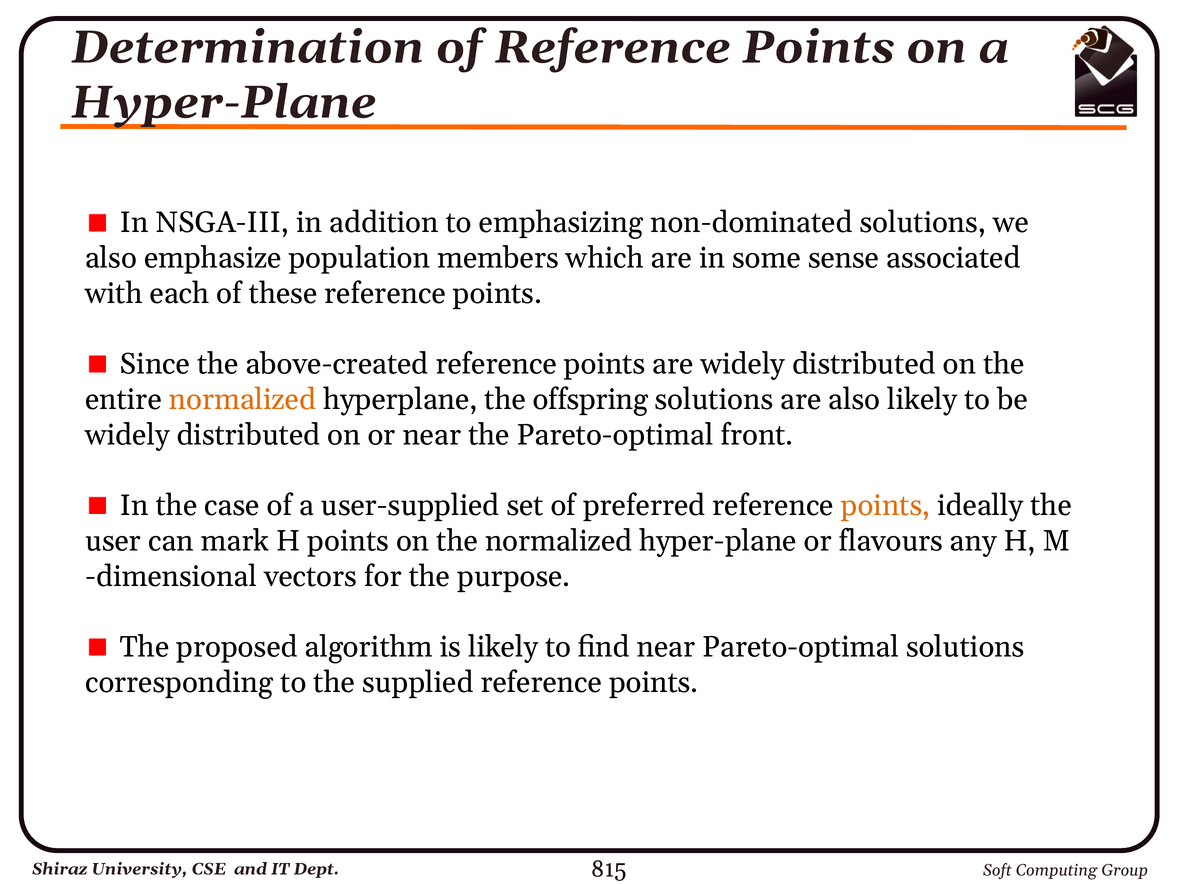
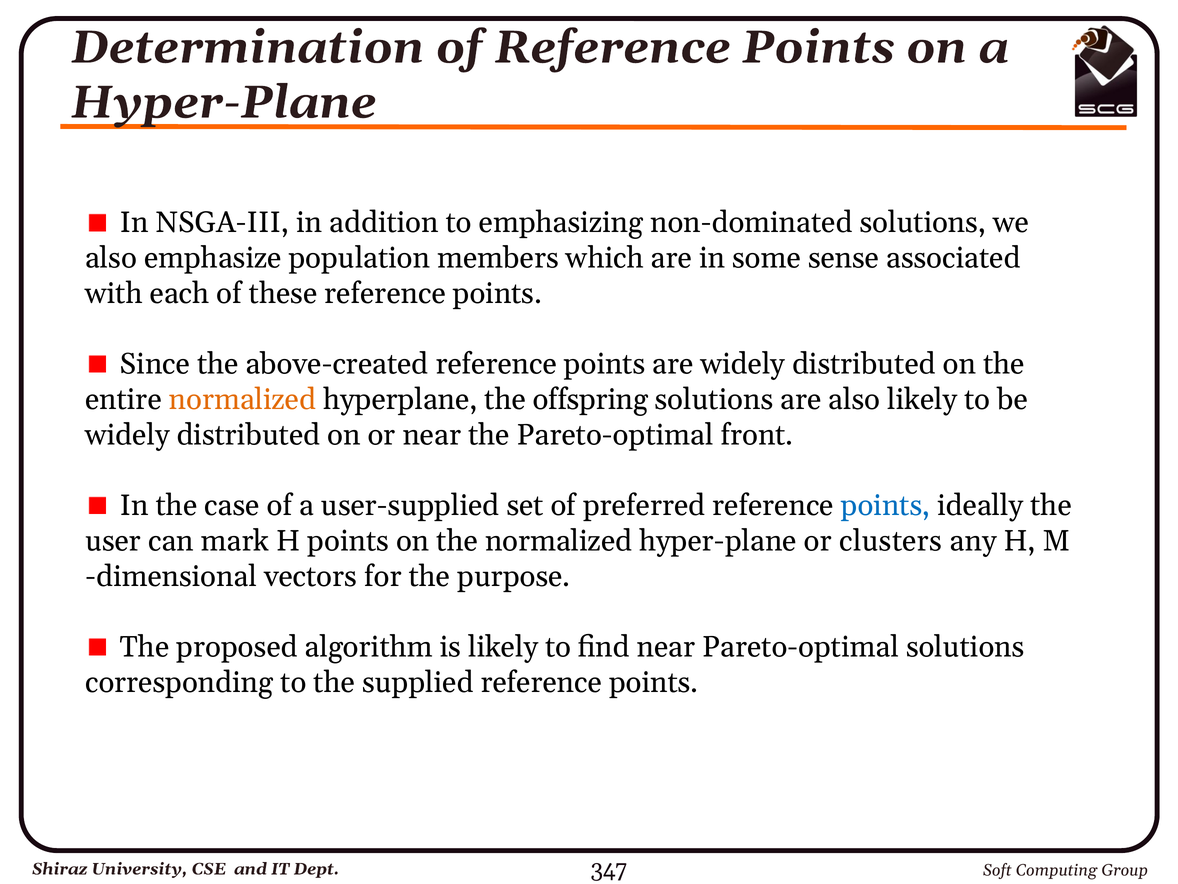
points at (886, 505) colour: orange -> blue
flavours: flavours -> clusters
815: 815 -> 347
